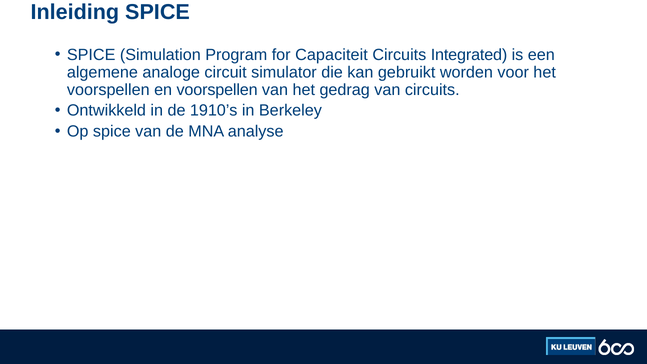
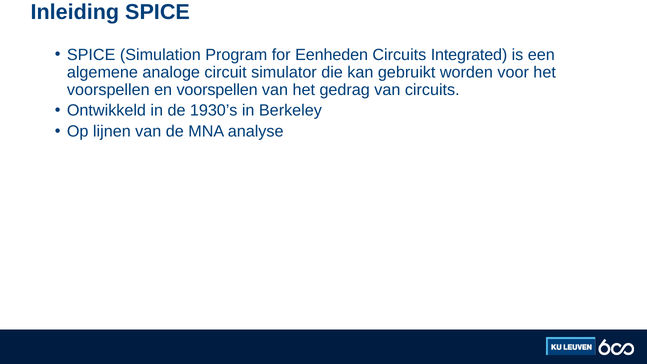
Capaciteit: Capaciteit -> Eenheden
1910’s: 1910’s -> 1930’s
Op spice: spice -> lijnen
